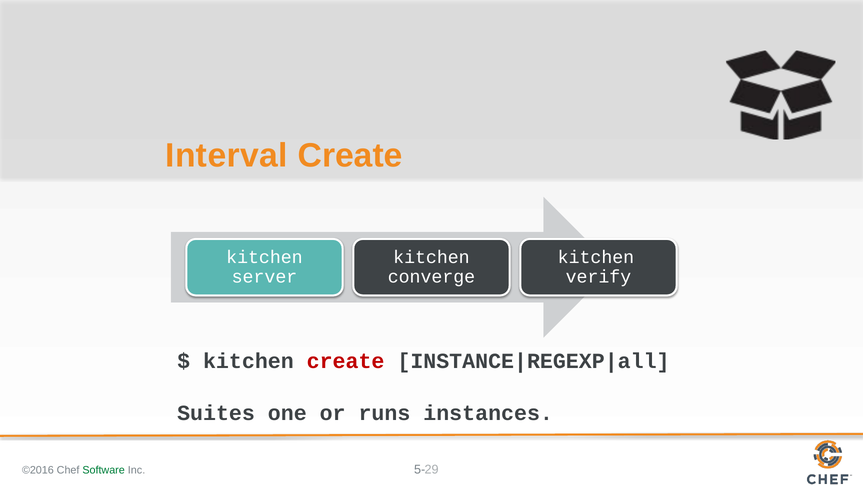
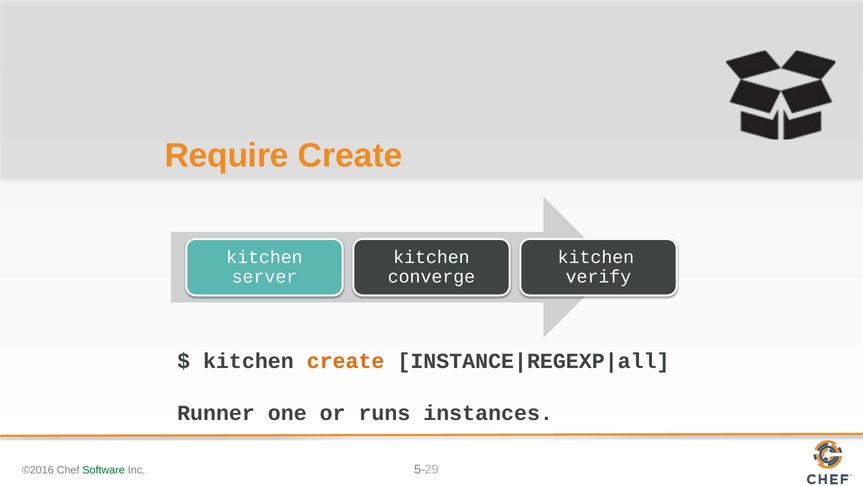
Interval: Interval -> Require
create at (346, 361) colour: red -> orange
Suites: Suites -> Runner
